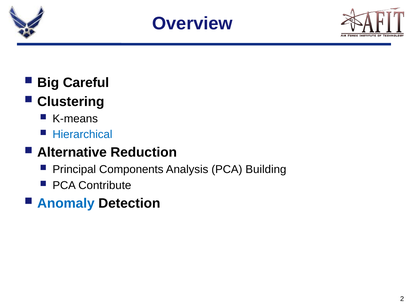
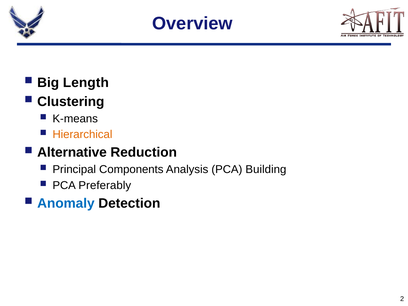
Careful: Careful -> Length
Hierarchical colour: blue -> orange
Contribute: Contribute -> Preferably
